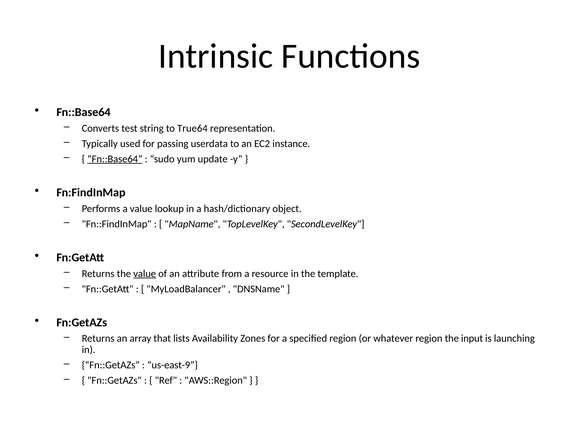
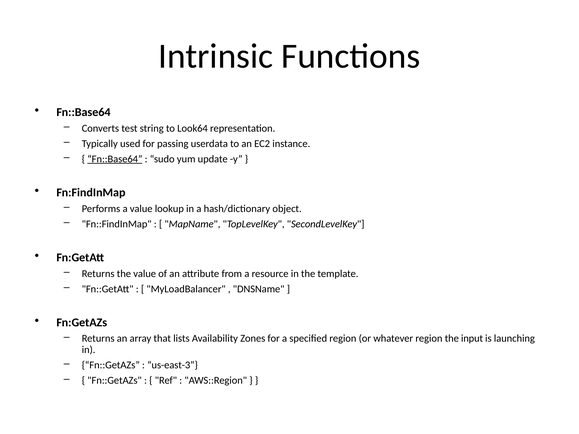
True64: True64 -> Look64
value at (145, 274) underline: present -> none
us-east-9: us-east-9 -> us-east-3
